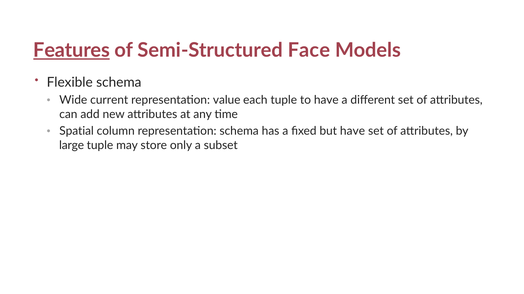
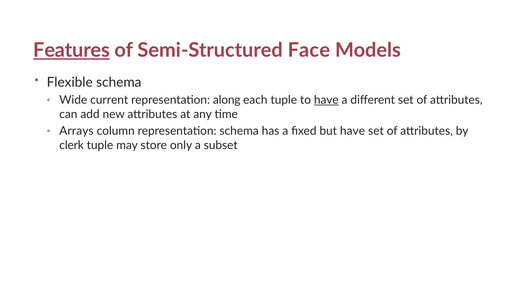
value: value -> along
have at (326, 100) underline: none -> present
Spatial: Spatial -> Arrays
large: large -> clerk
